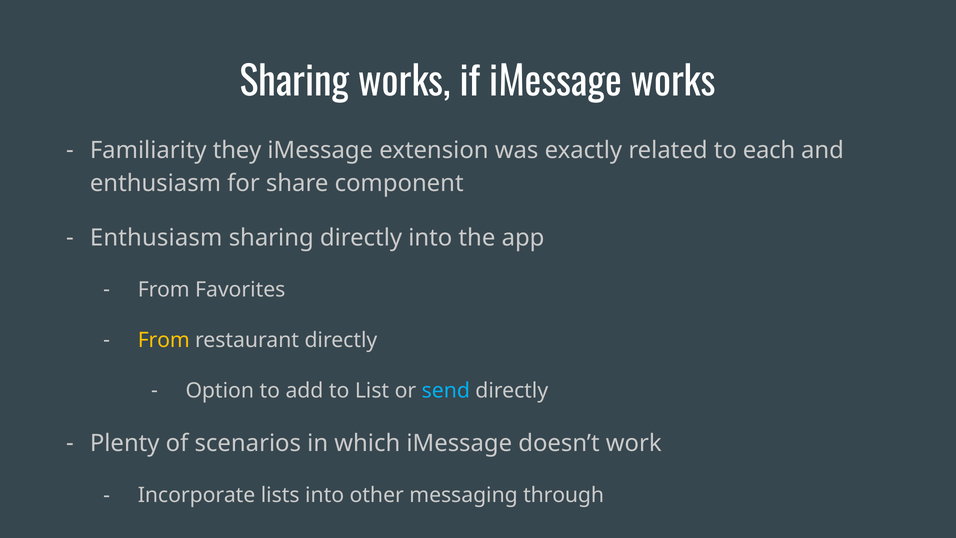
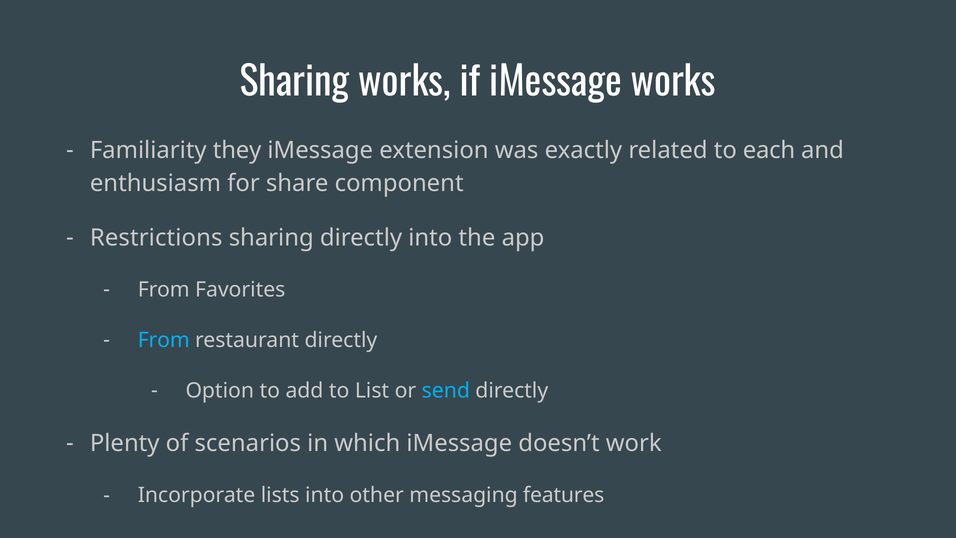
Enthusiasm at (156, 238): Enthusiasm -> Restrictions
From at (164, 340) colour: yellow -> light blue
through: through -> features
